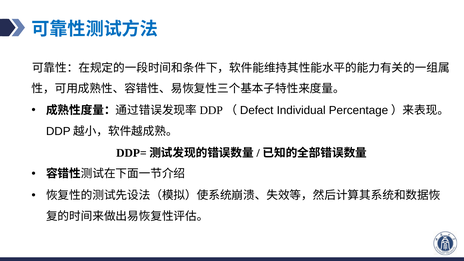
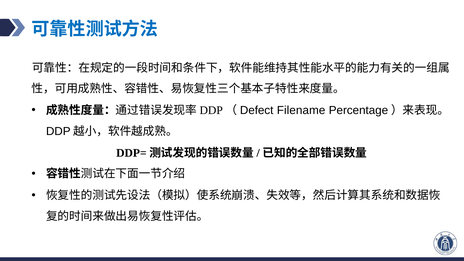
Individual: Individual -> Filename
